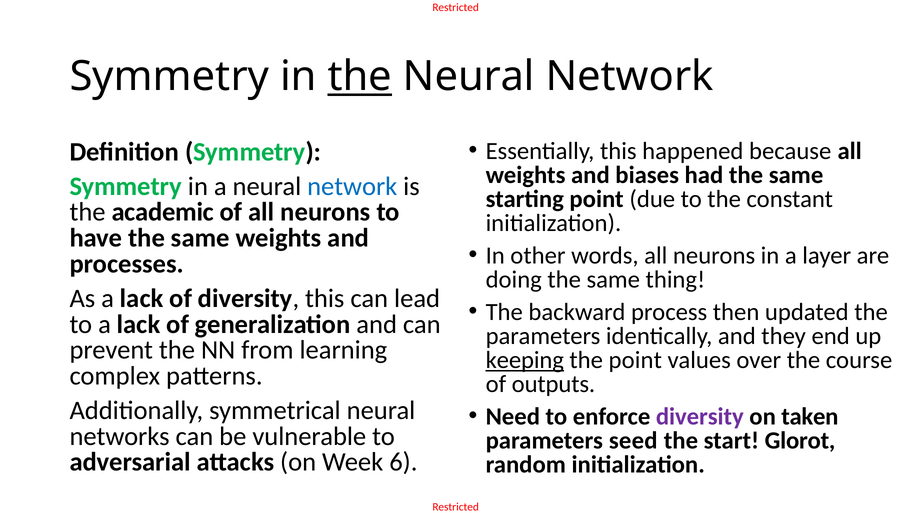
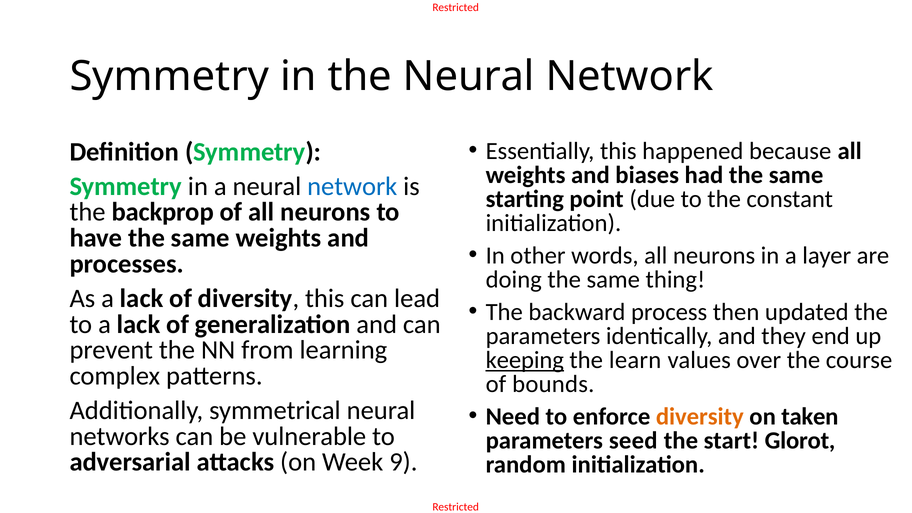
the at (360, 77) underline: present -> none
academic: academic -> backprop
the point: point -> learn
outputs: outputs -> bounds
diversity at (700, 417) colour: purple -> orange
6: 6 -> 9
